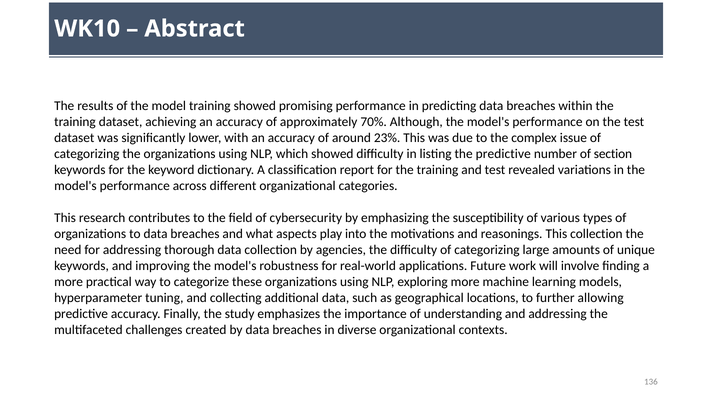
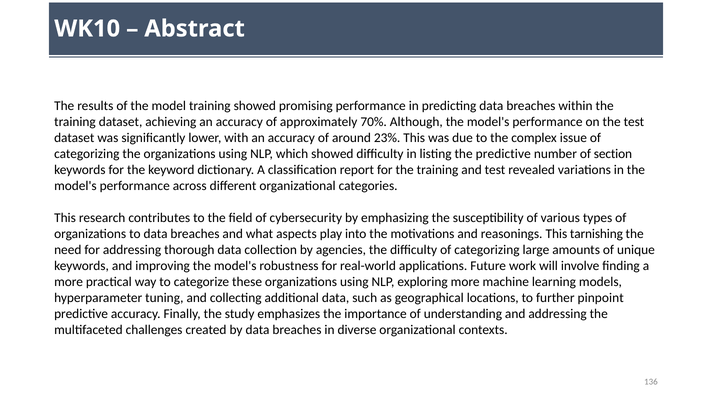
This collection: collection -> tarnishing
allowing: allowing -> pinpoint
